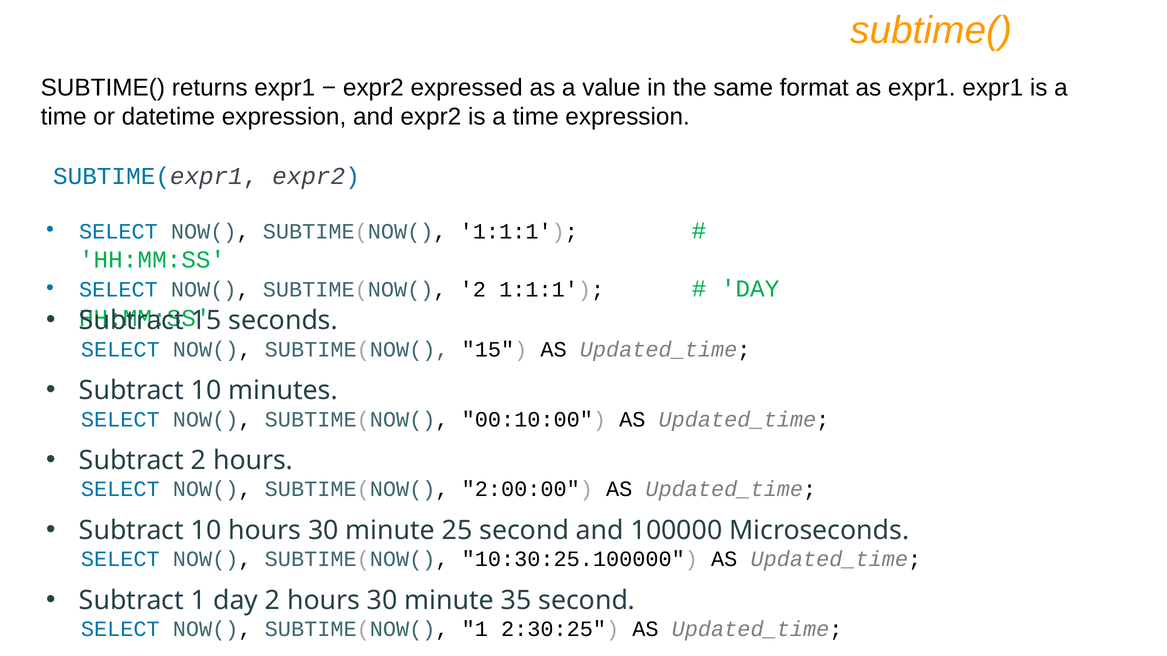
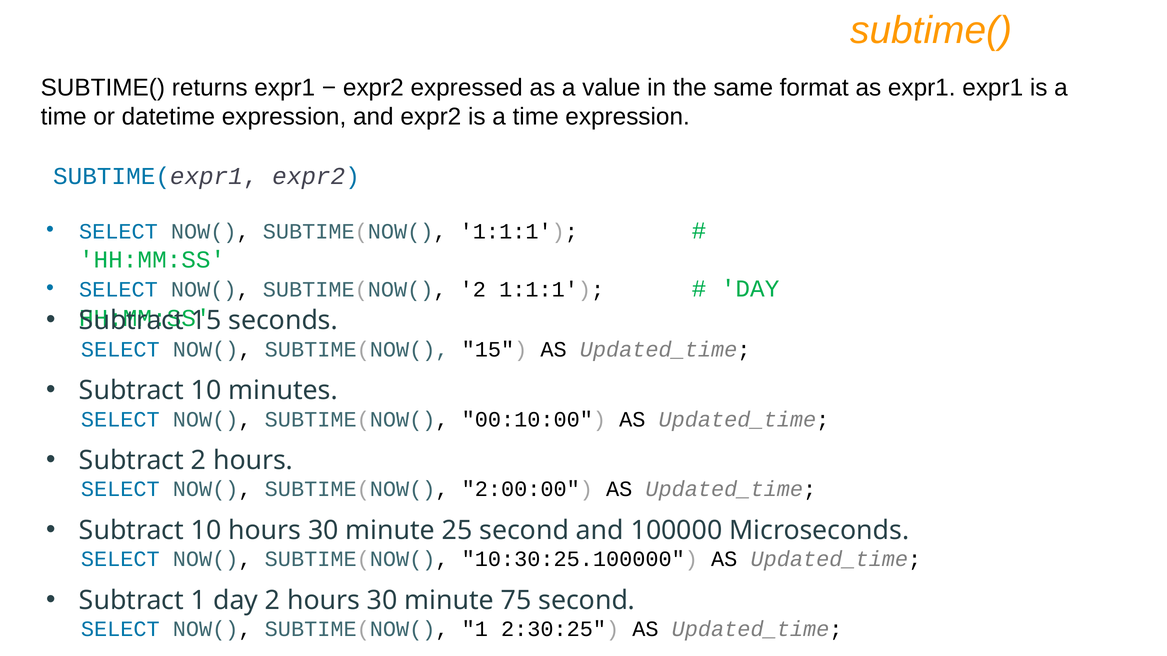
35: 35 -> 75
